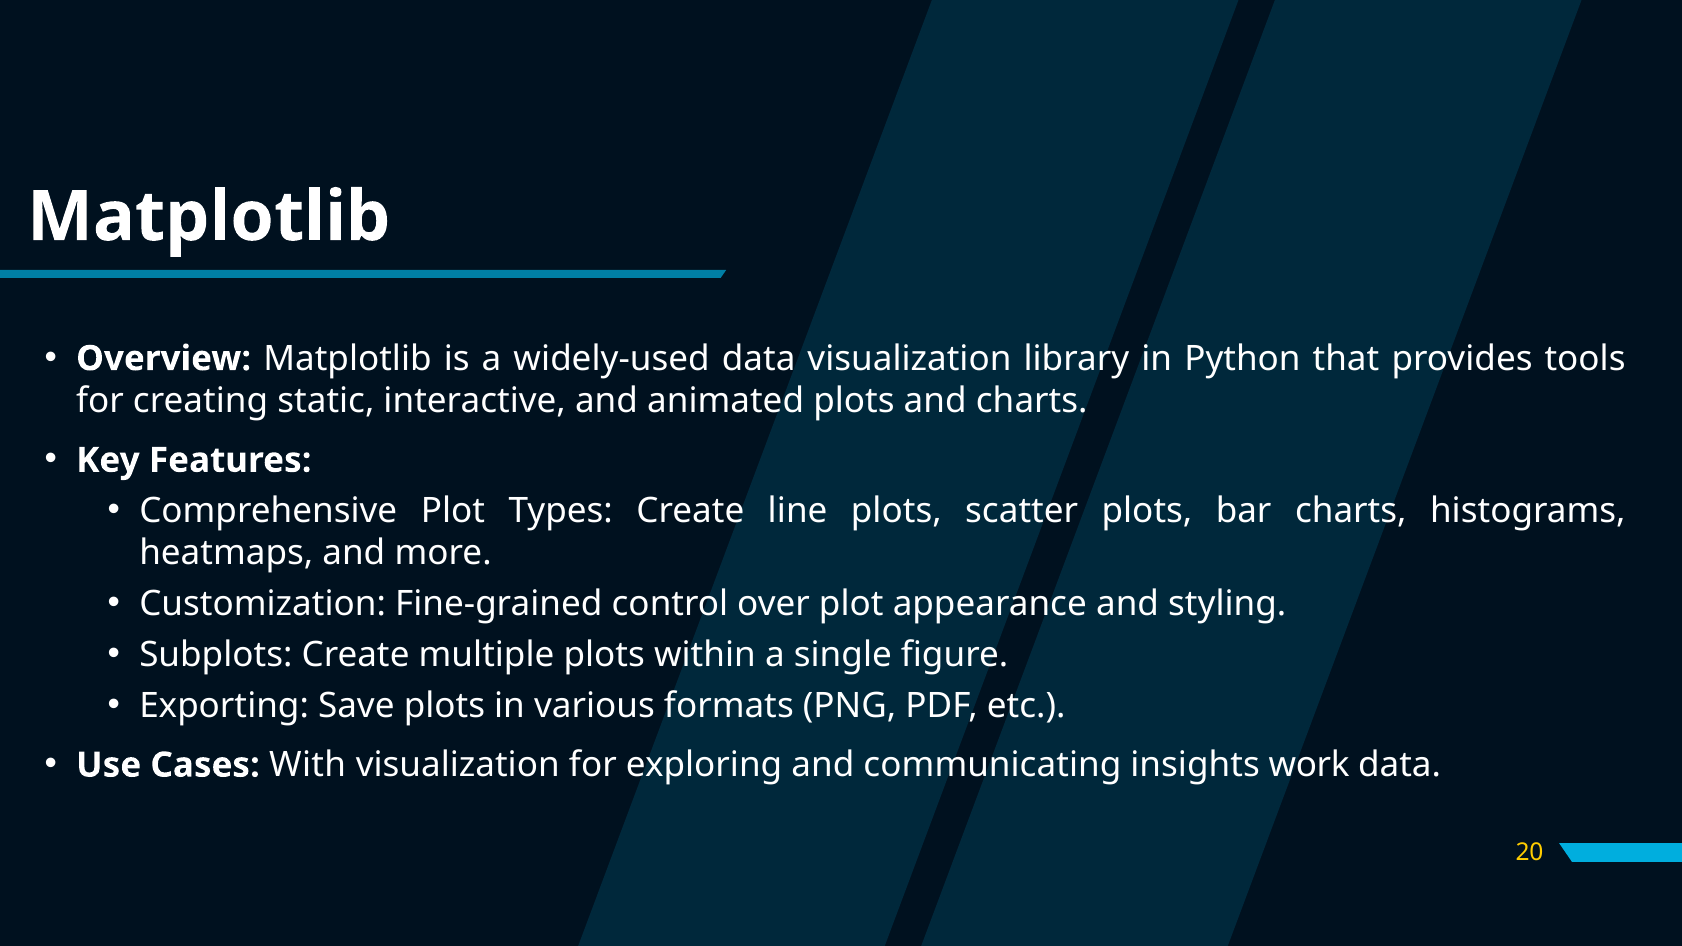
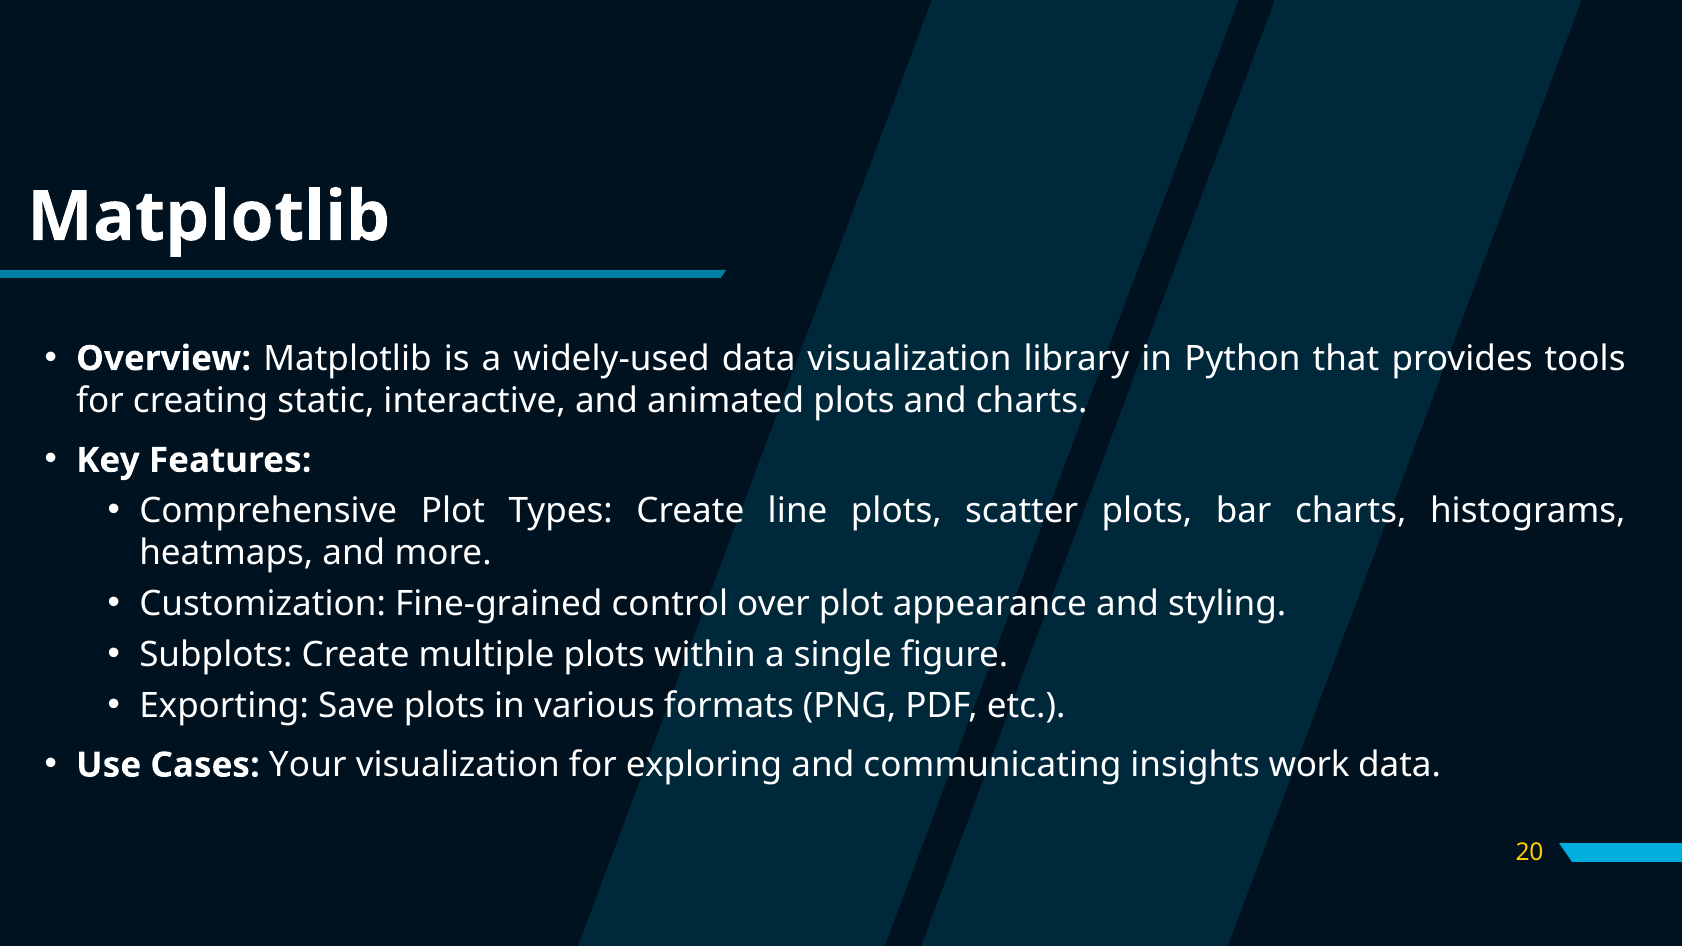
With: With -> Your
